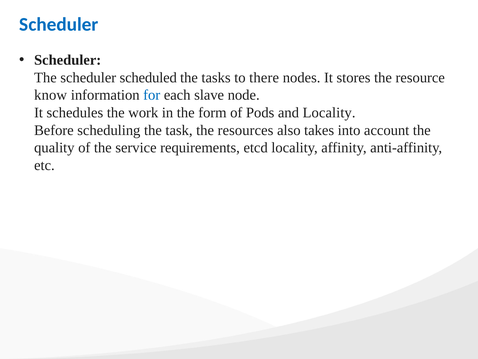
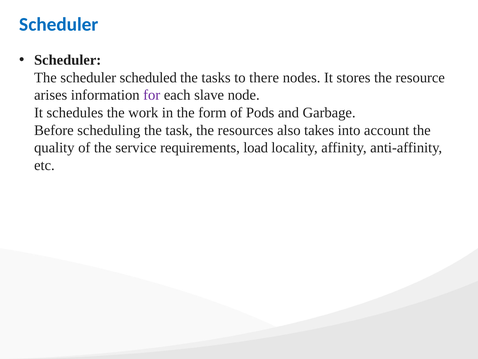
know: know -> arises
for colour: blue -> purple
and Locality: Locality -> Garbage
etcd: etcd -> load
